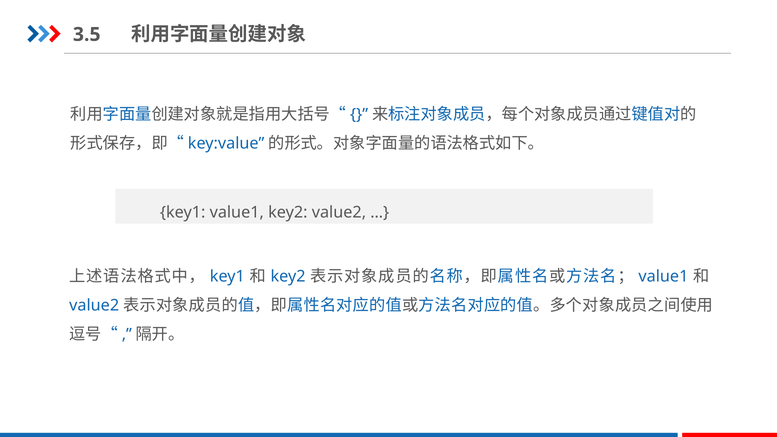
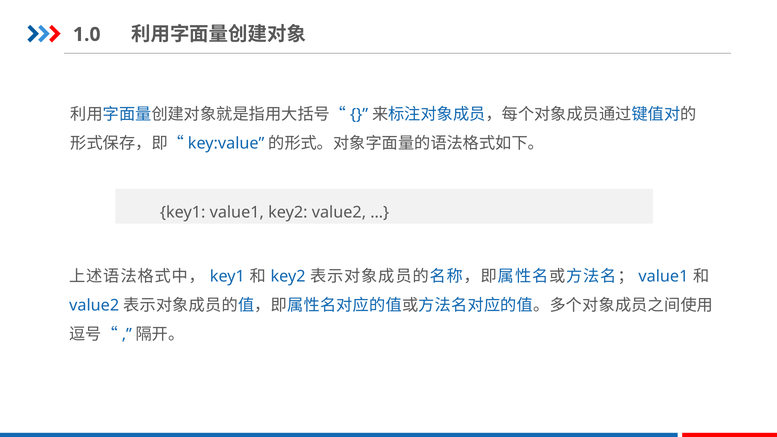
3.5: 3.5 -> 1.0
